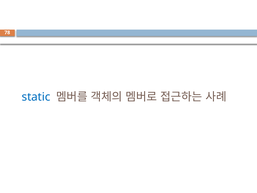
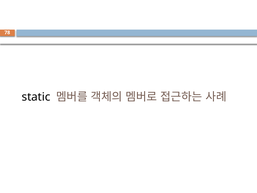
static colour: blue -> black
